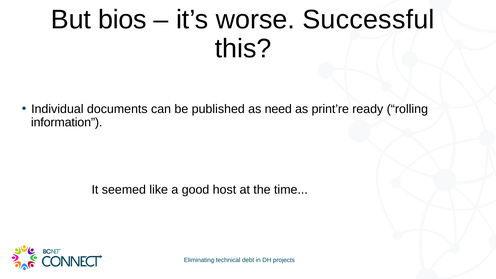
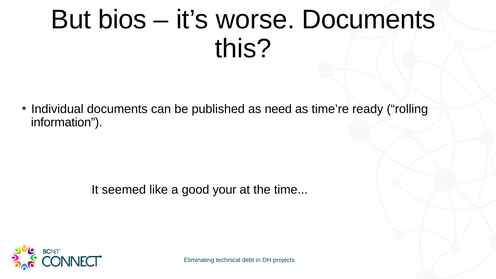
worse Successful: Successful -> Documents
print’re: print’re -> time’re
host: host -> your
